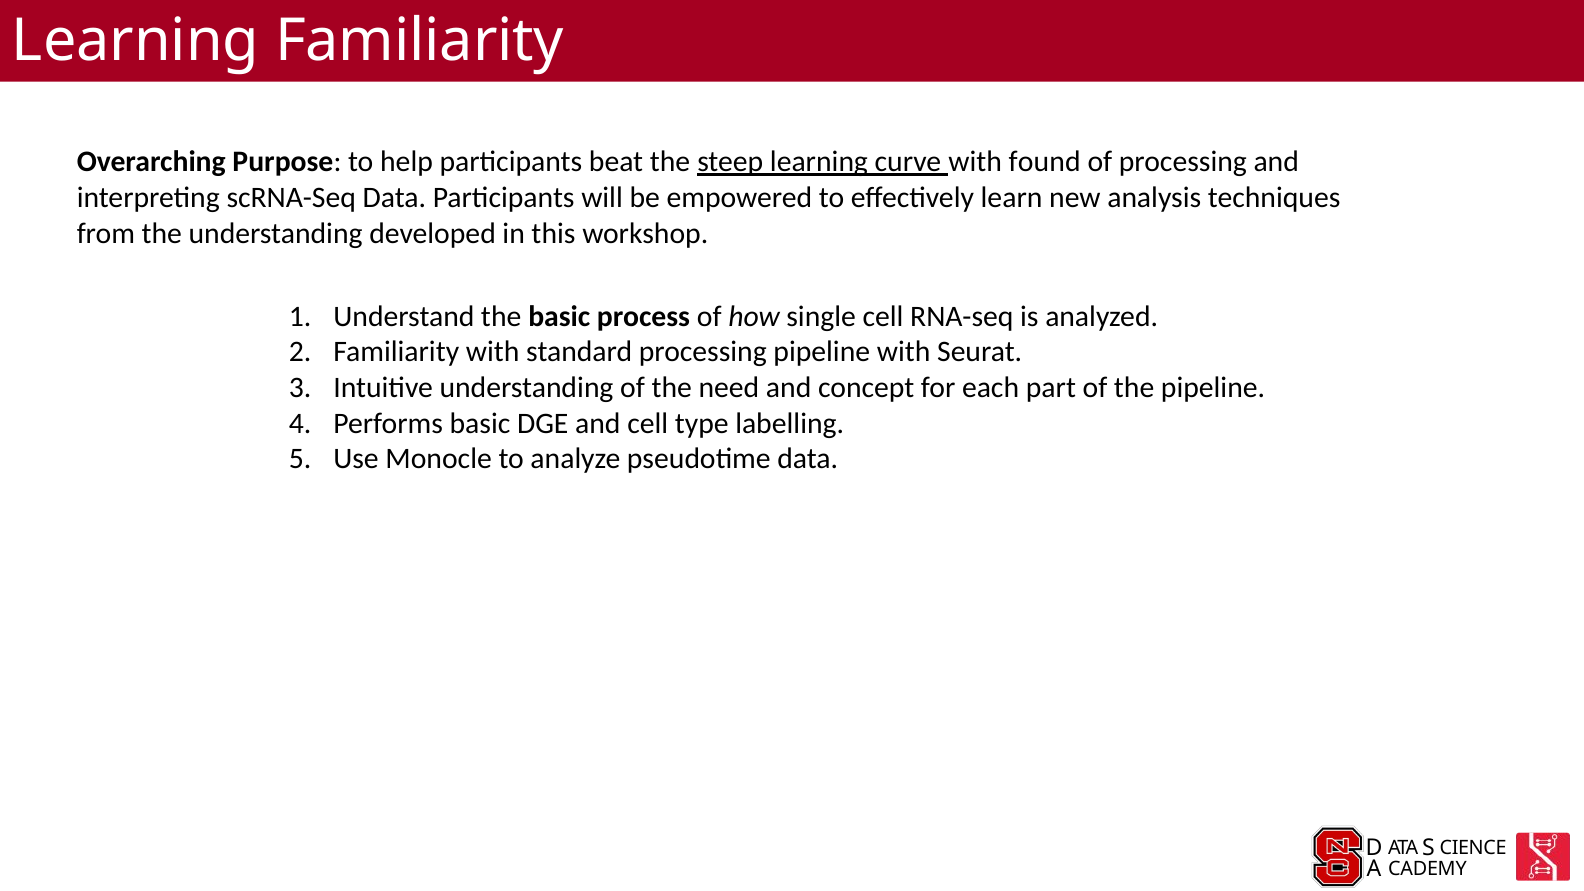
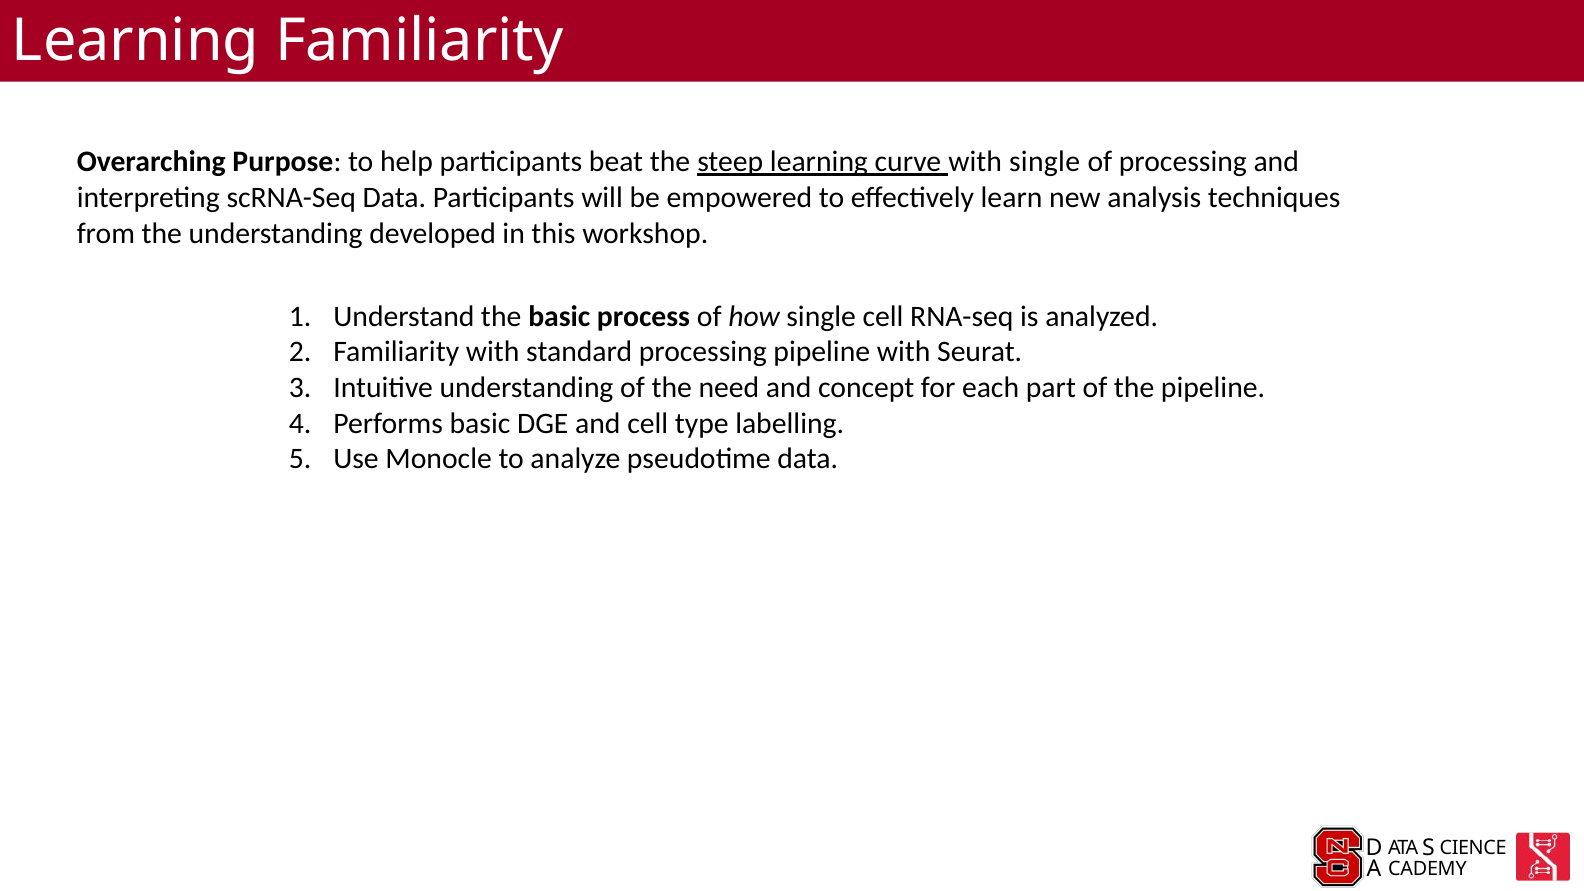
with found: found -> single
